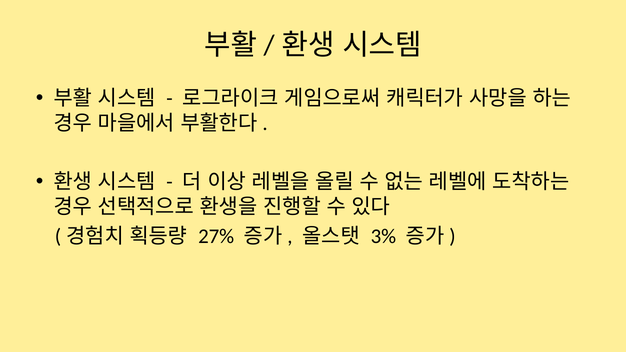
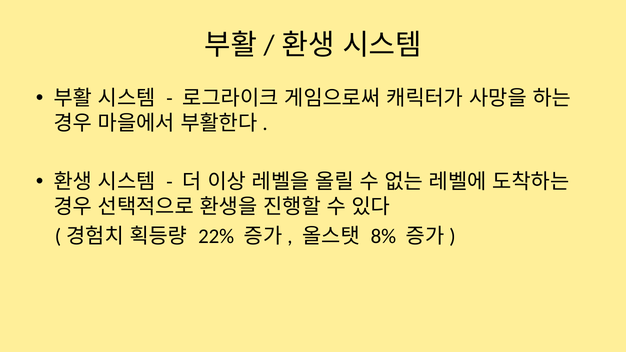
27%: 27% -> 22%
3%: 3% -> 8%
